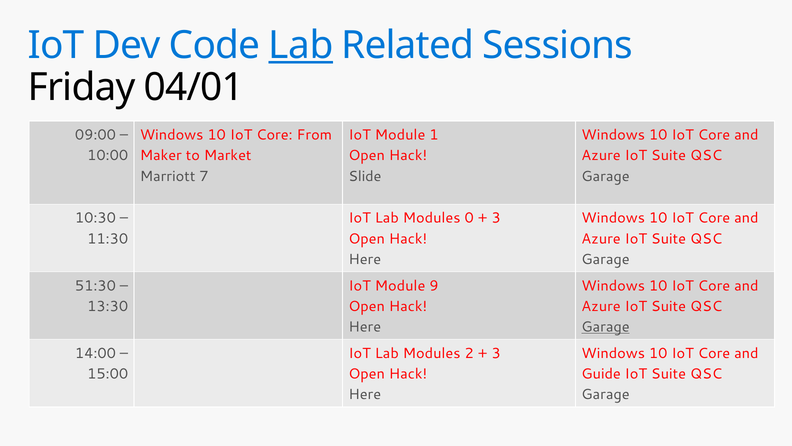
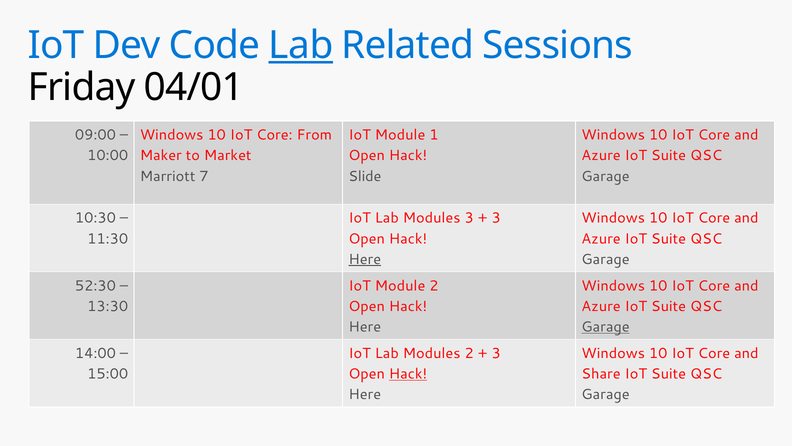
Modules 0: 0 -> 3
Here at (365, 259) underline: none -> present
51:30: 51:30 -> 52:30
Module 9: 9 -> 2
Hack at (408, 374) underline: none -> present
Guide: Guide -> Share
